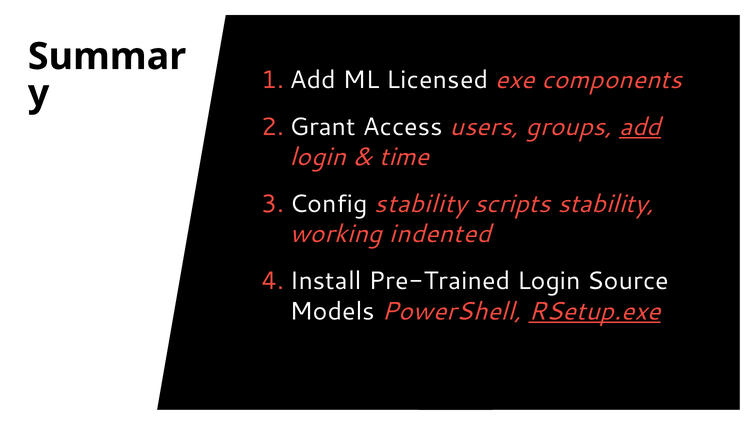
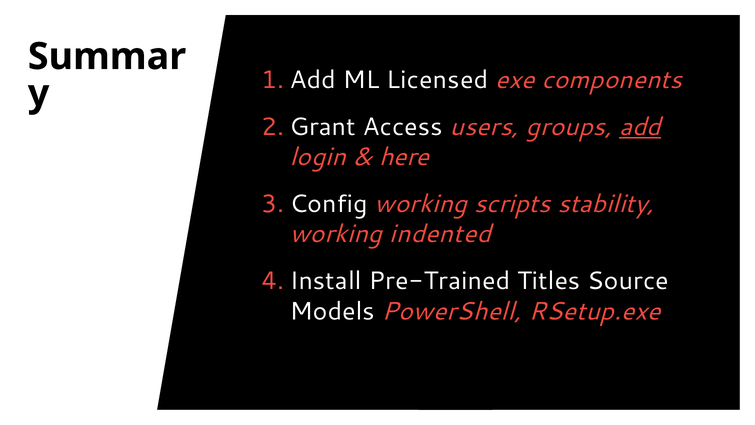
time: time -> here
stability at (421, 204): stability -> working
Pre-Trained Login: Login -> Titles
RSetup.exe underline: present -> none
